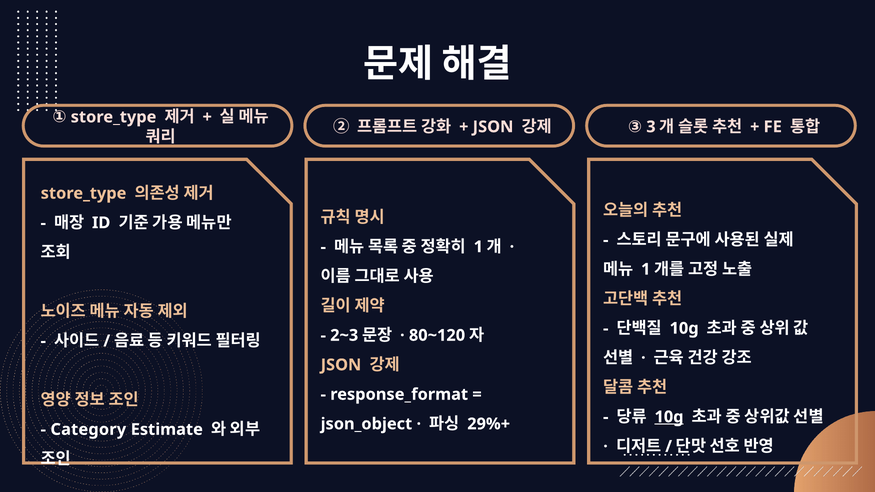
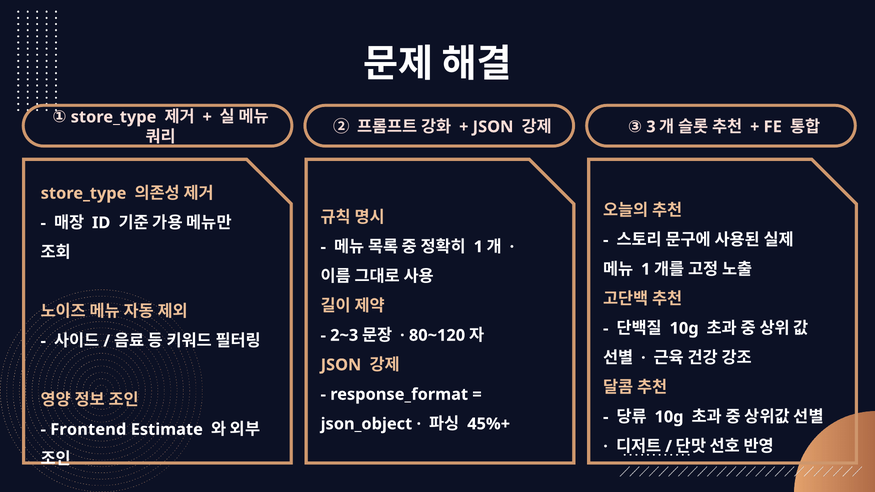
10g at (669, 417) underline: present -> none
29%+: 29%+ -> 45%+
Category: Category -> Frontend
